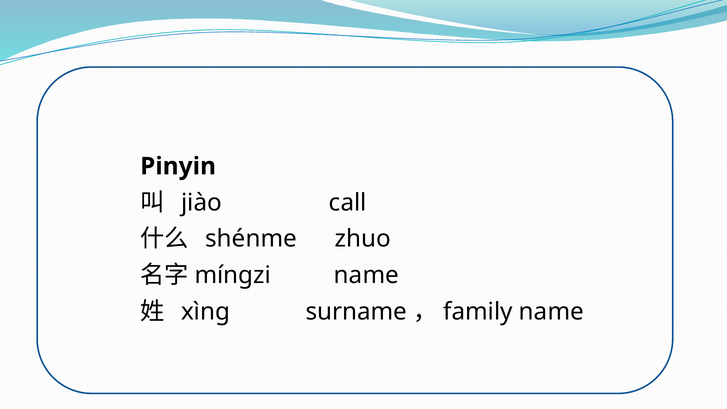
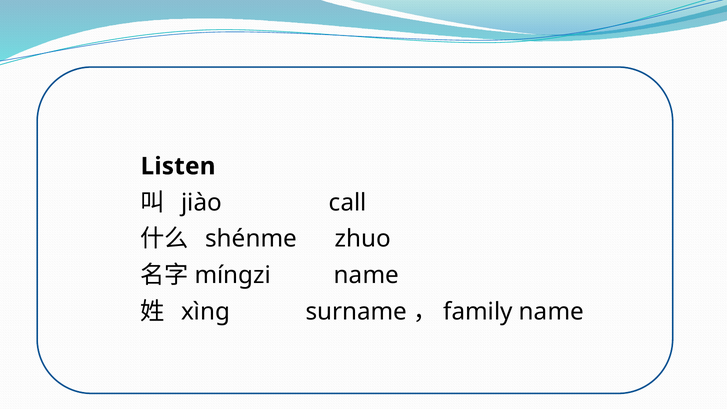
Pinyin: Pinyin -> Listen
